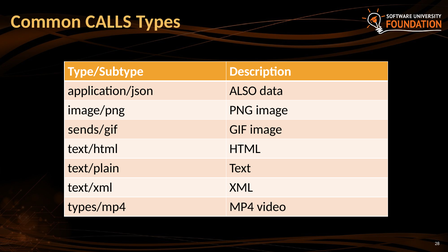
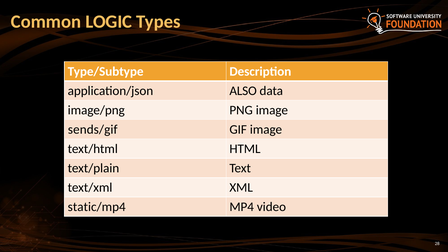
CALLS: CALLS -> LOGIC
types/mp4: types/mp4 -> static/mp4
